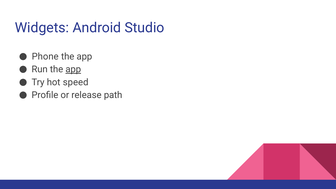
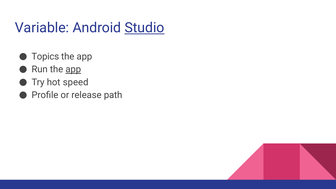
Widgets: Widgets -> Variable
Studio underline: none -> present
Phone: Phone -> Topics
